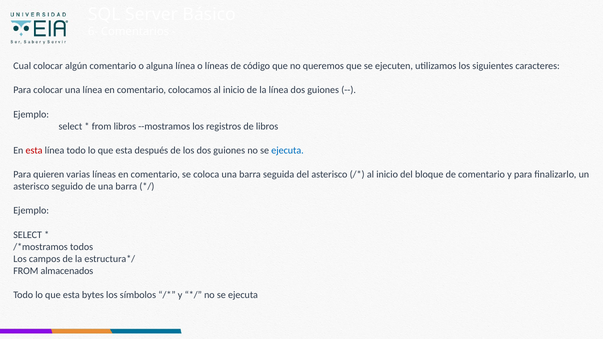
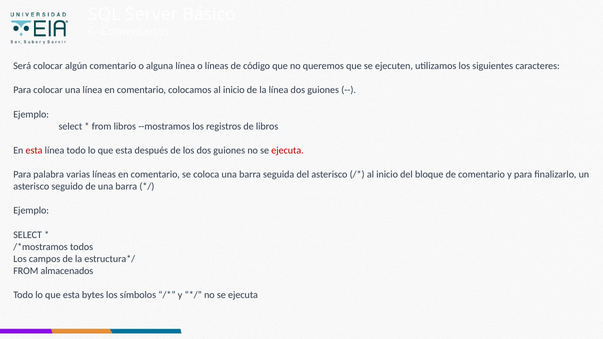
Cual: Cual -> Será
ejecuta at (288, 150) colour: blue -> red
quieren: quieren -> palabra
